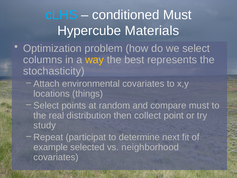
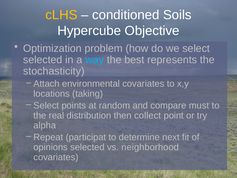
cLHS colour: light blue -> yellow
conditioned Must: Must -> Soils
Materials: Materials -> Objective
columns at (43, 60): columns -> selected
way colour: yellow -> light blue
things: things -> taking
study: study -> alpha
example: example -> opinions
